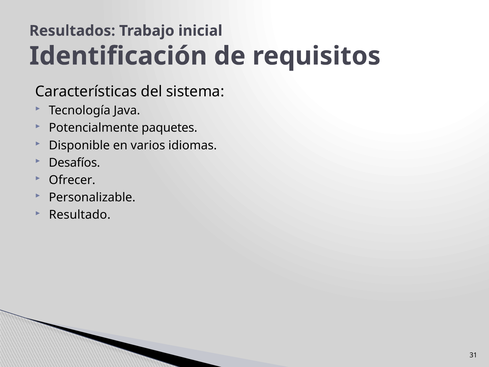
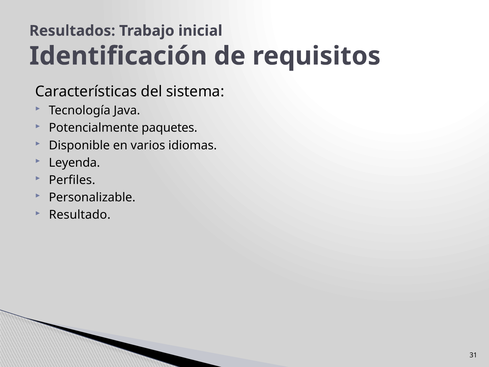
Desafíos: Desafíos -> Leyenda
Ofrecer: Ofrecer -> Perfiles
